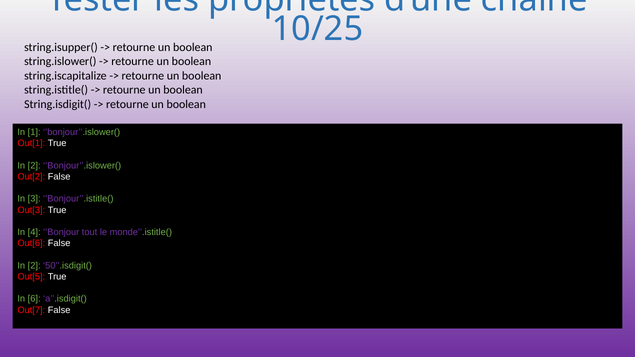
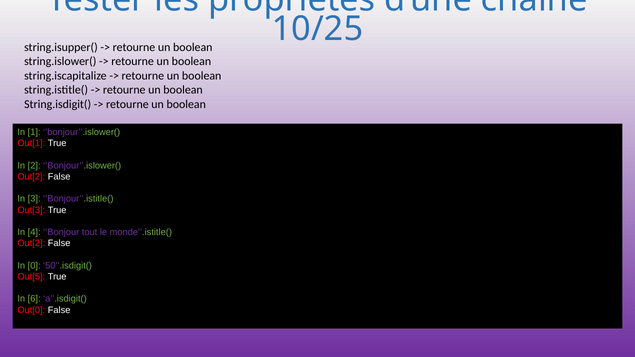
Out[6 at (31, 243): Out[6 -> Out[2
2 at (34, 266): 2 -> 0
Out[7: Out[7 -> Out[0
